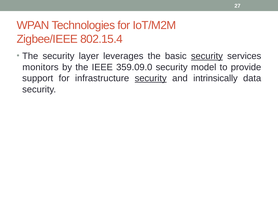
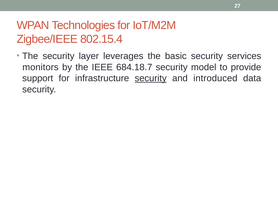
security at (207, 56) underline: present -> none
359.09.0: 359.09.0 -> 684.18.7
intrinsically: intrinsically -> introduced
